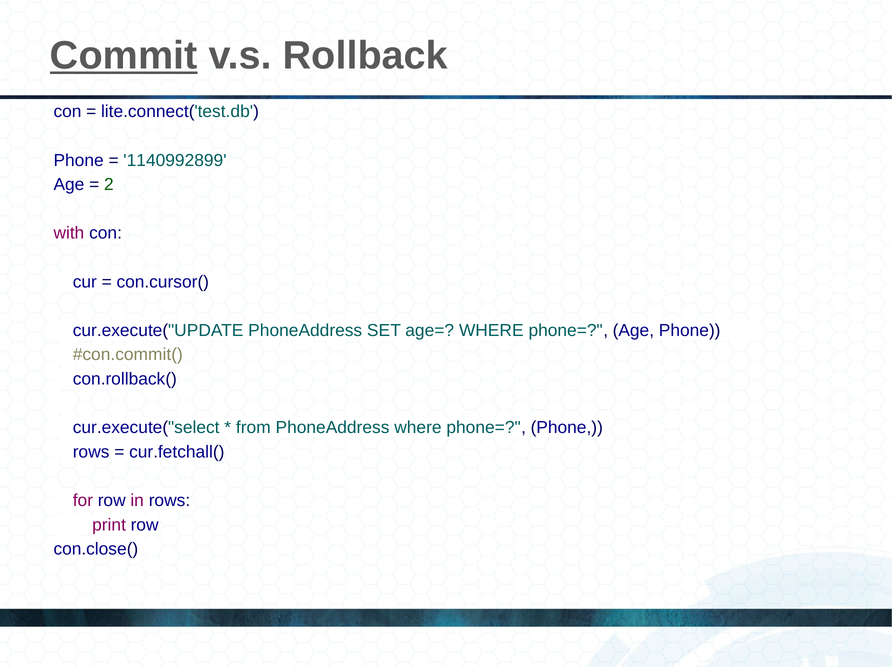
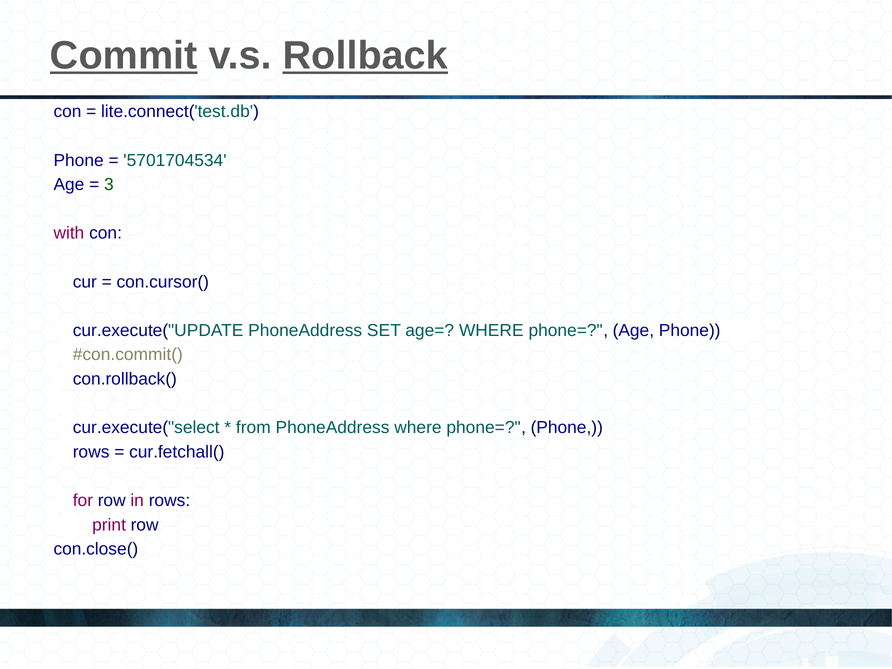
Rollback underline: none -> present
1140992899: 1140992899 -> 5701704534
2: 2 -> 3
